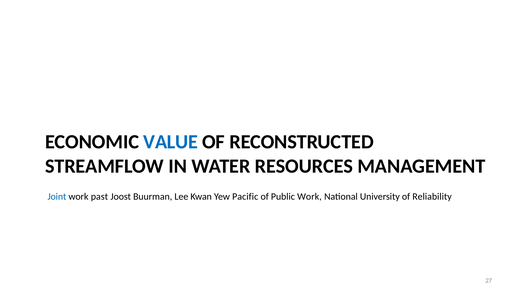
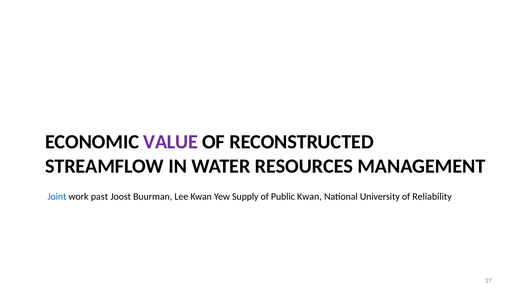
VALUE colour: blue -> purple
Pacific: Pacific -> Supply
Public Work: Work -> Kwan
